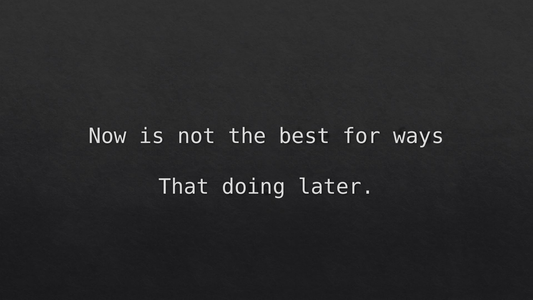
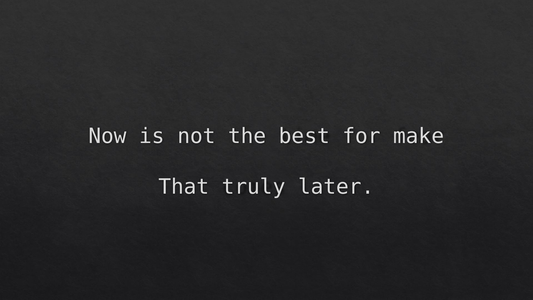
ways: ways -> make
doing: doing -> truly
